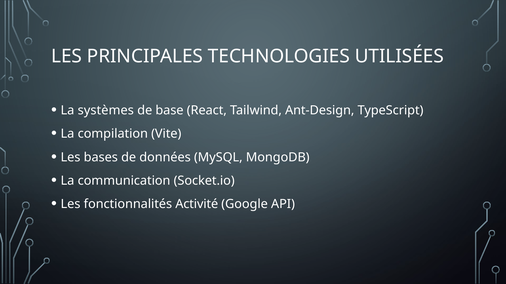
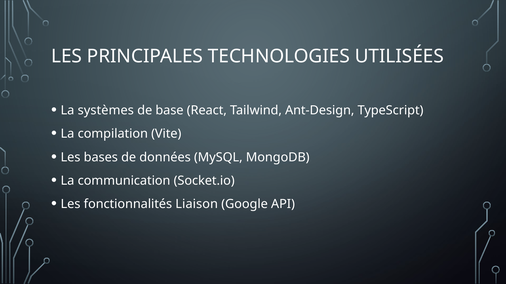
Activité: Activité -> Liaison
